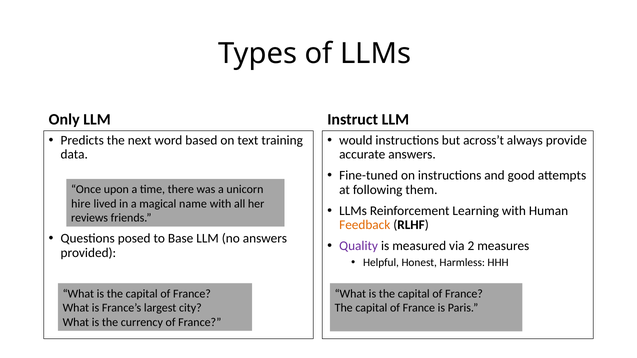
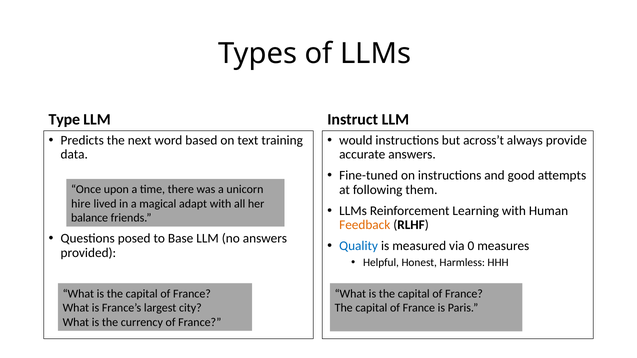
Only: Only -> Type
name: name -> adapt
reviews: reviews -> balance
Quality colour: purple -> blue
2: 2 -> 0
